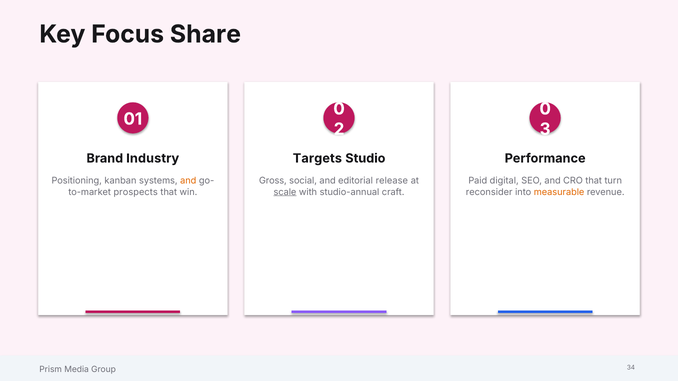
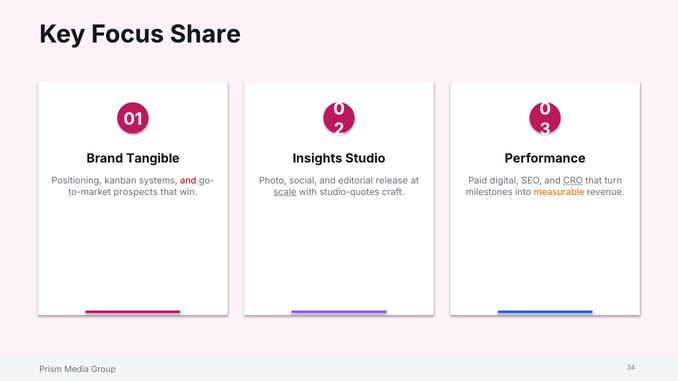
Industry: Industry -> Tangible
Targets: Targets -> Insights
and at (188, 181) colour: orange -> red
Gross: Gross -> Photo
CRO underline: none -> present
studio-annual: studio-annual -> studio-quotes
reconsider: reconsider -> milestones
